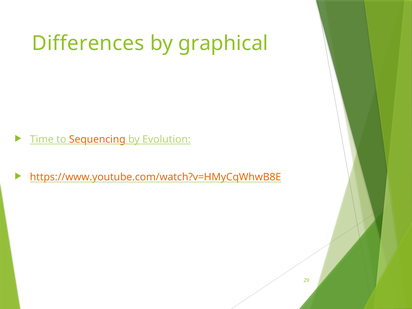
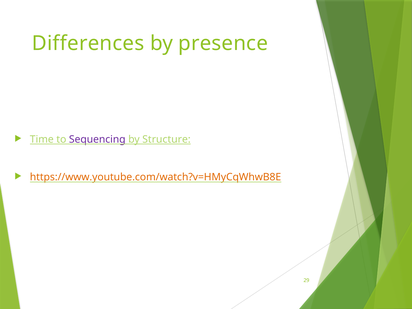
graphical: graphical -> presence
Sequencing colour: orange -> purple
Evolution: Evolution -> Structure
